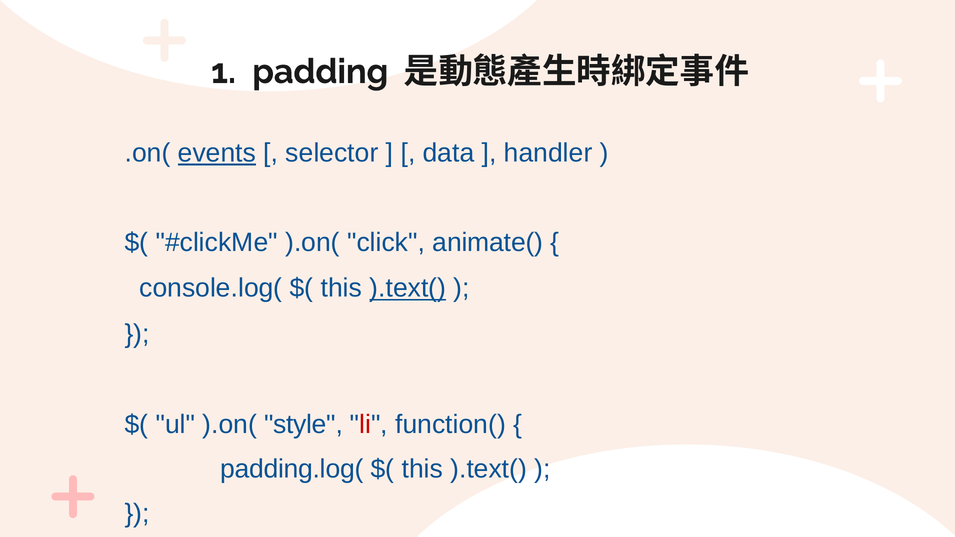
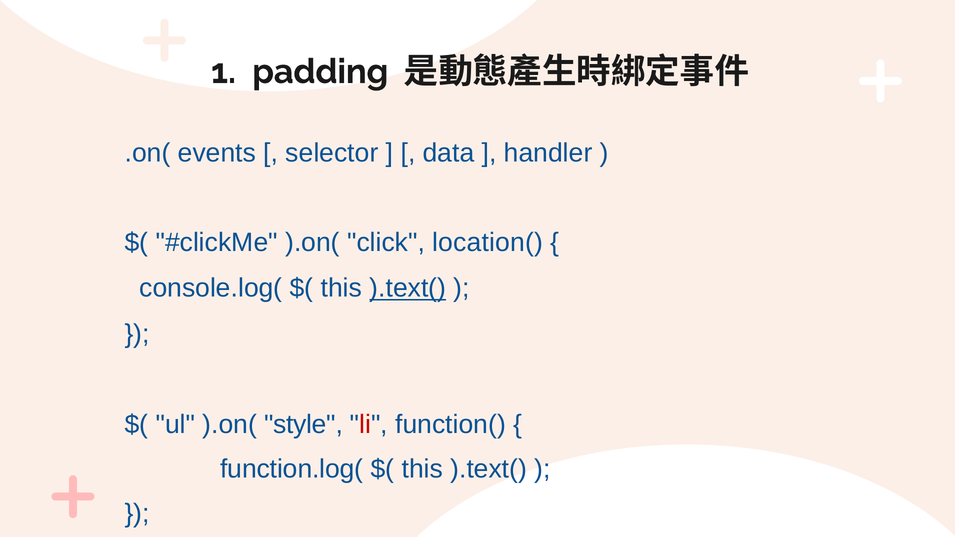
events underline: present -> none
animate(: animate( -> location(
padding.log(: padding.log( -> function.log(
